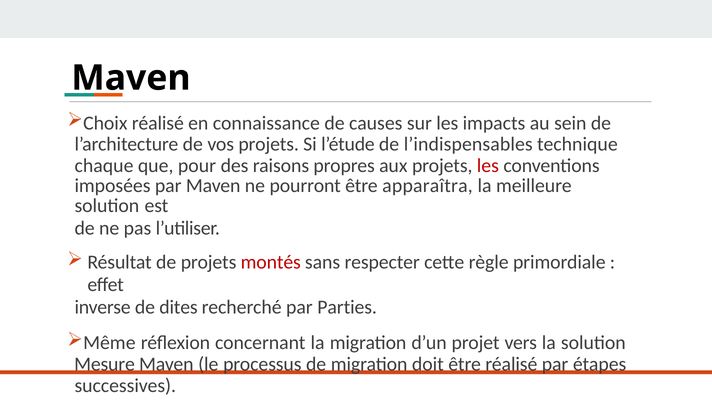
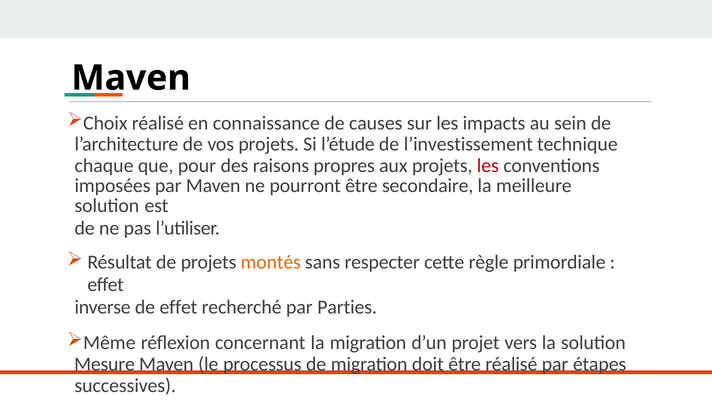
l’indispensables: l’indispensables -> l’investissement
apparaîtra: apparaîtra -> secondaire
montés colour: red -> orange
de dites: dites -> effet
